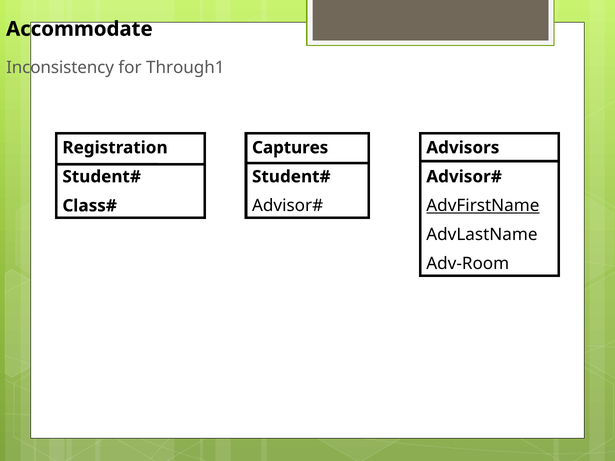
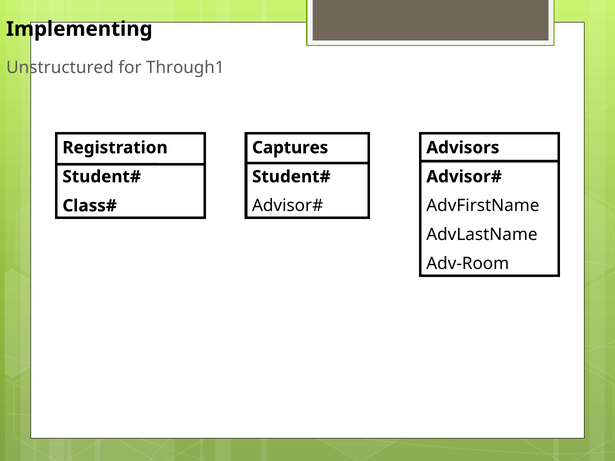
Accommodate: Accommodate -> Implementing
Inconsistency: Inconsistency -> Unstructured
AdvFirstName underline: present -> none
